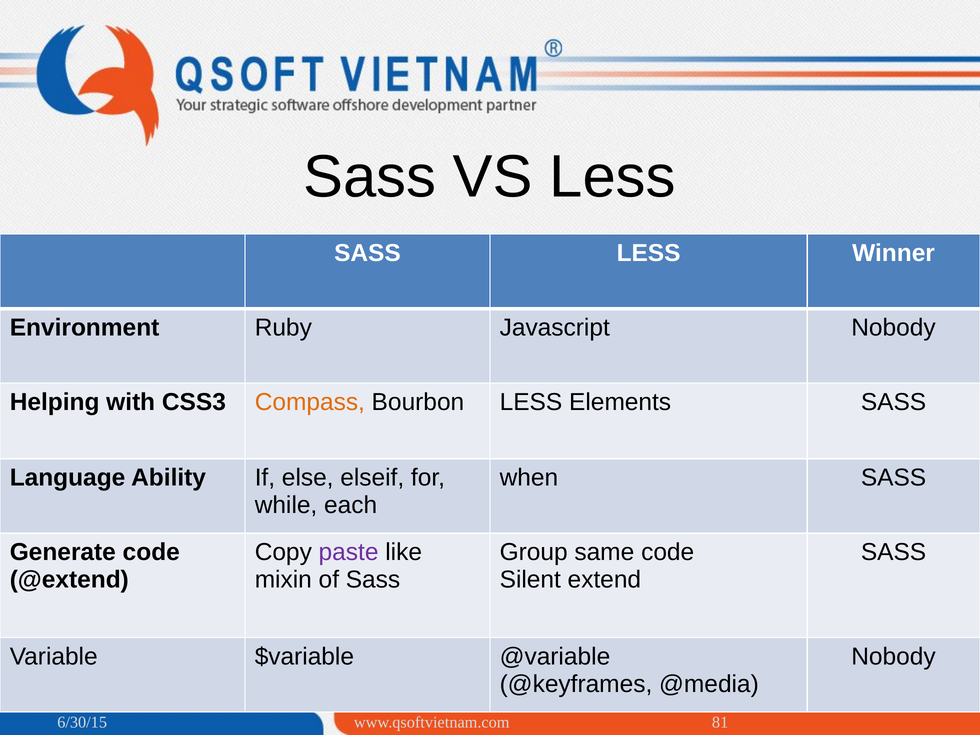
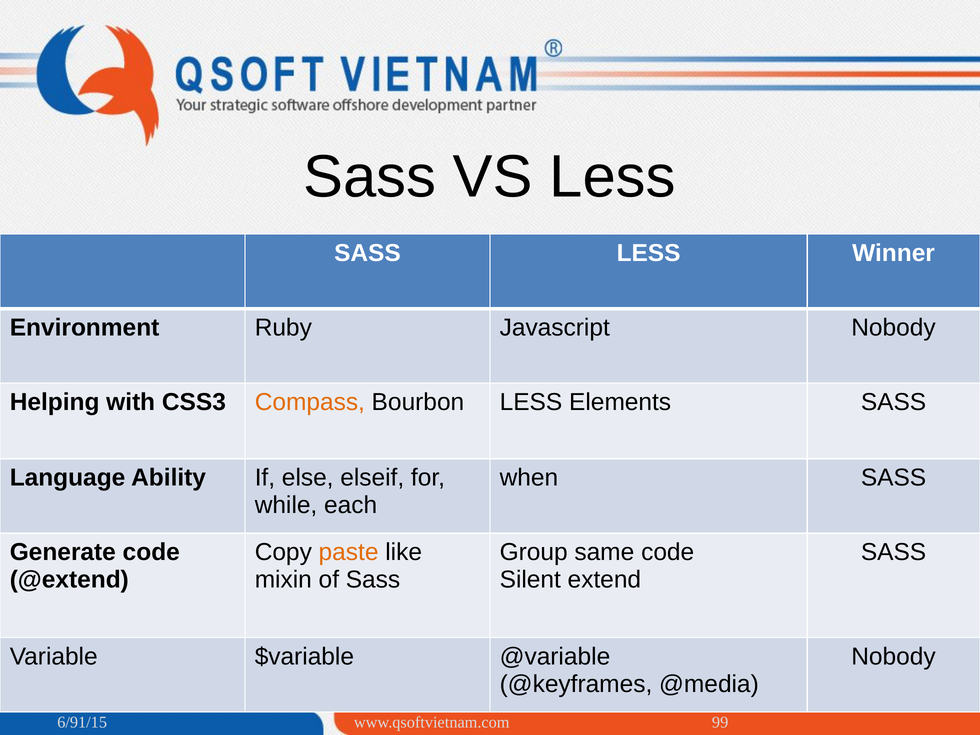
paste colour: purple -> orange
6/30/15: 6/30/15 -> 6/91/15
81: 81 -> 99
